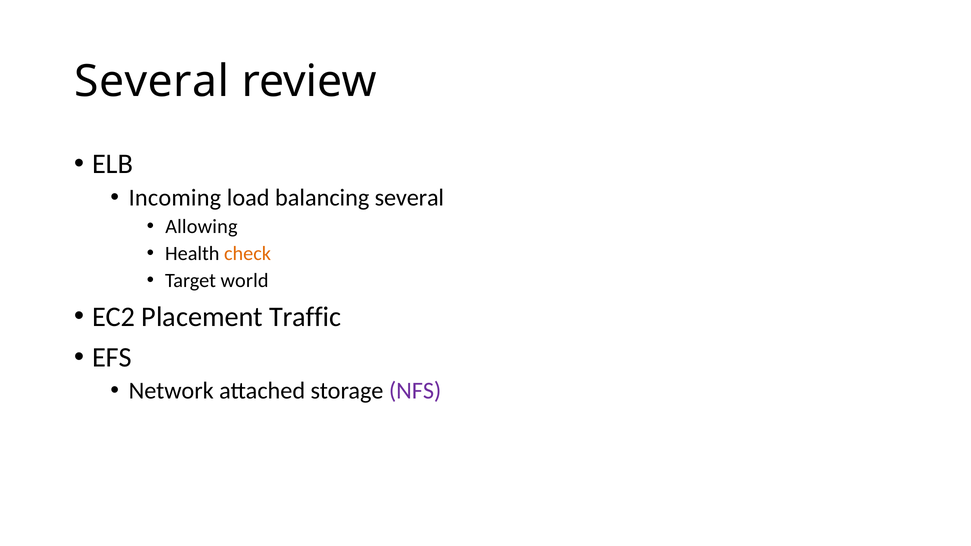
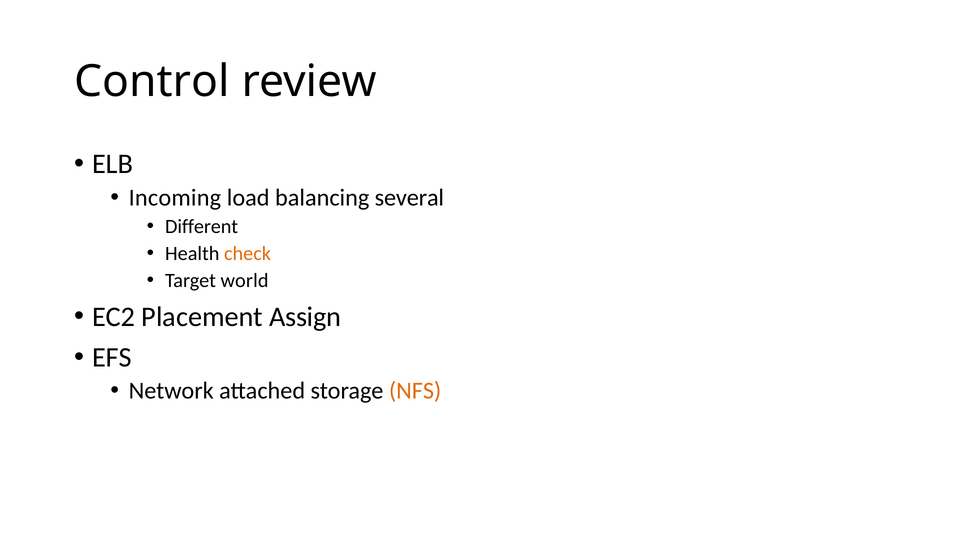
Several at (152, 82): Several -> Control
Allowing: Allowing -> Different
Traffic: Traffic -> Assign
NFS colour: purple -> orange
